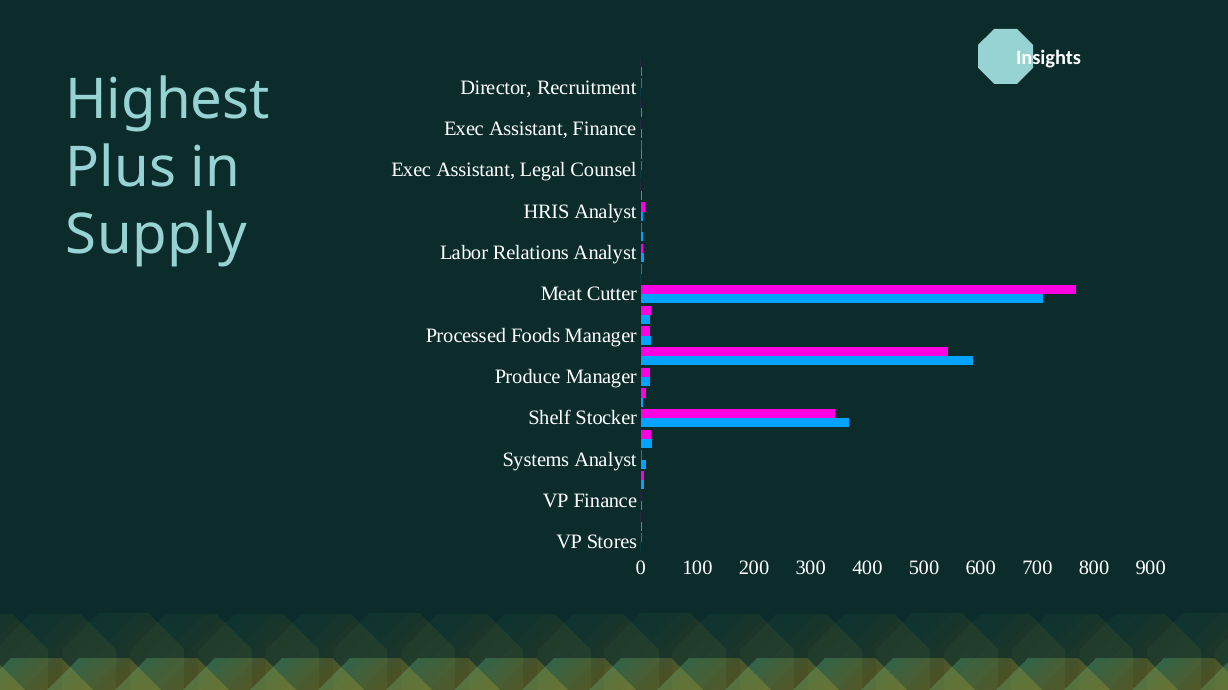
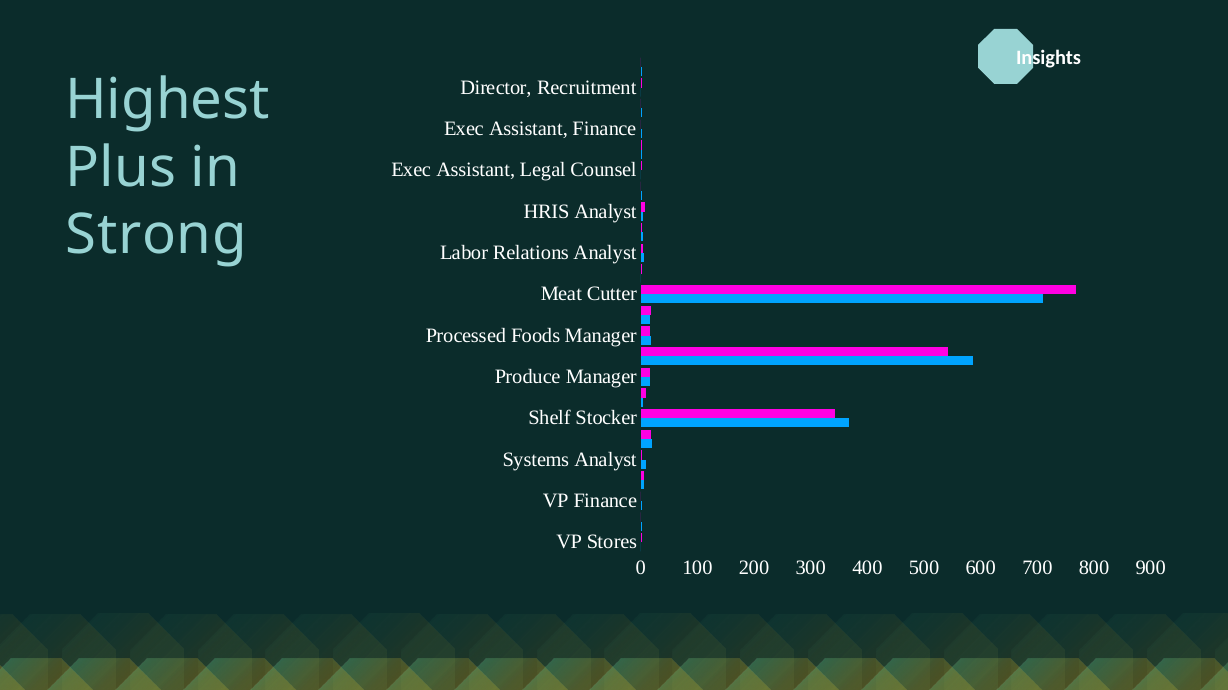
Supply: Supply -> Strong
